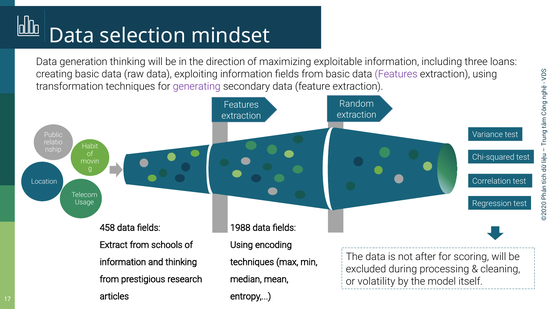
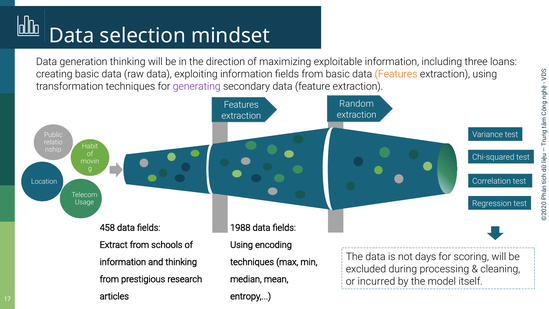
Features at (396, 74) colour: purple -> orange
after: after -> days
volatility: volatility -> incurred
